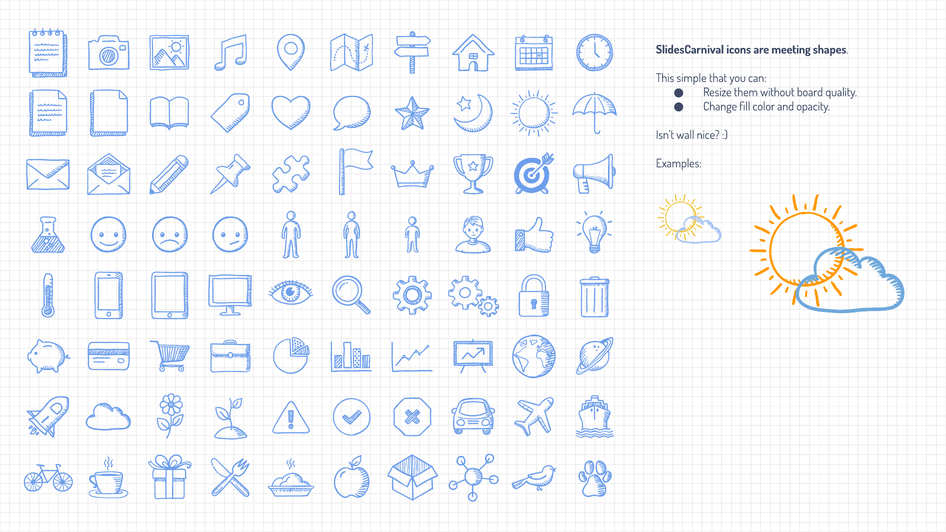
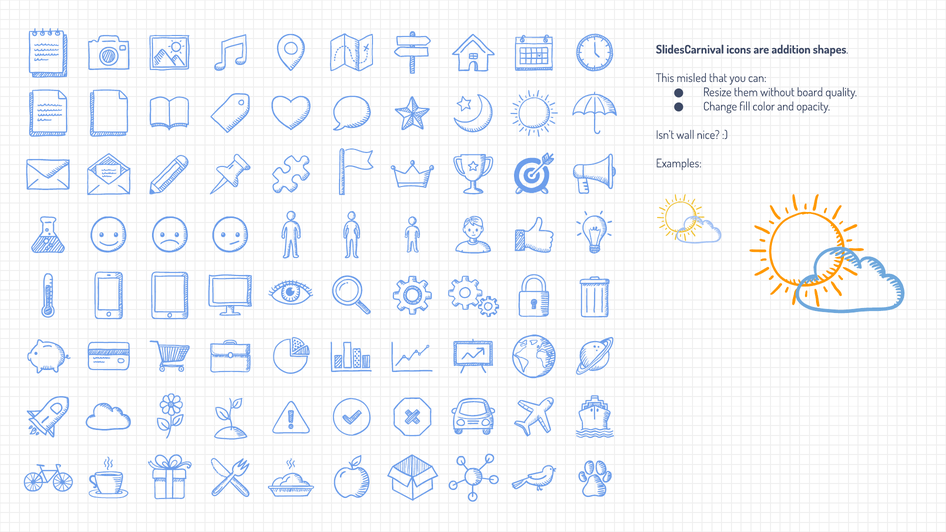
meeting: meeting -> addition
simple: simple -> misled
